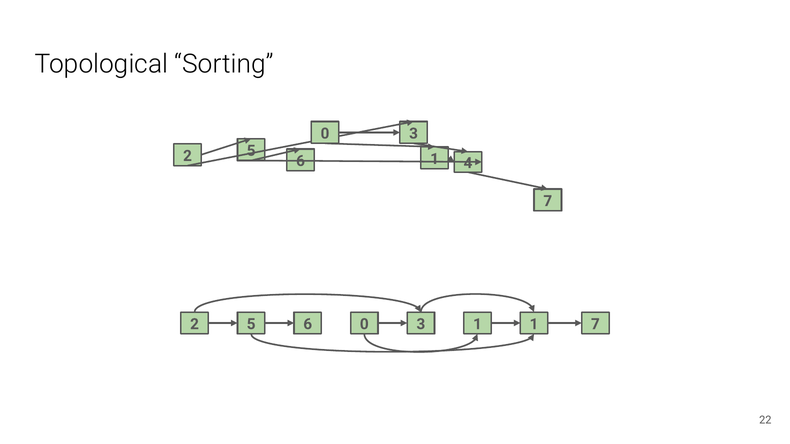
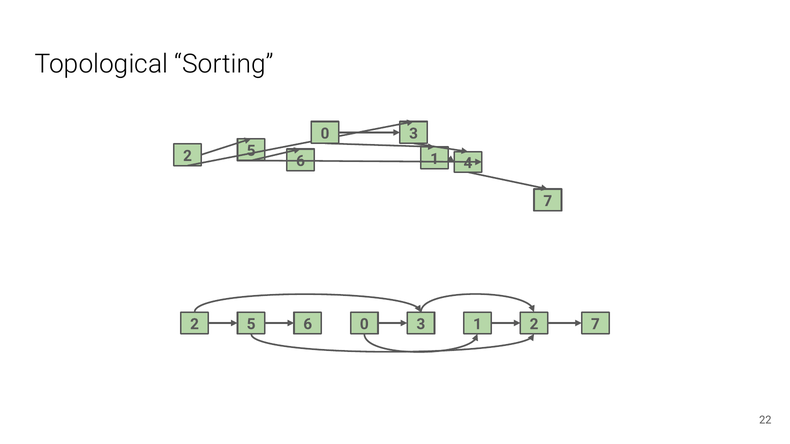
3 1: 1 -> 2
